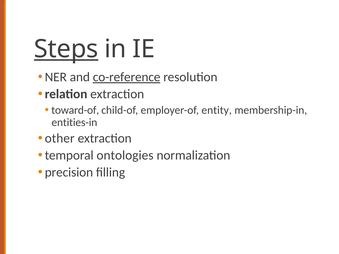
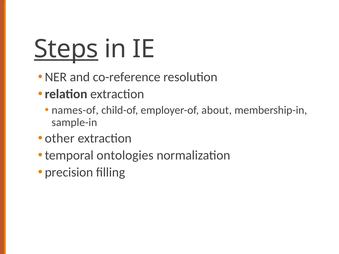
co-reference underline: present -> none
toward-of: toward-of -> names-of
entity: entity -> about
entities-in: entities-in -> sample-in
